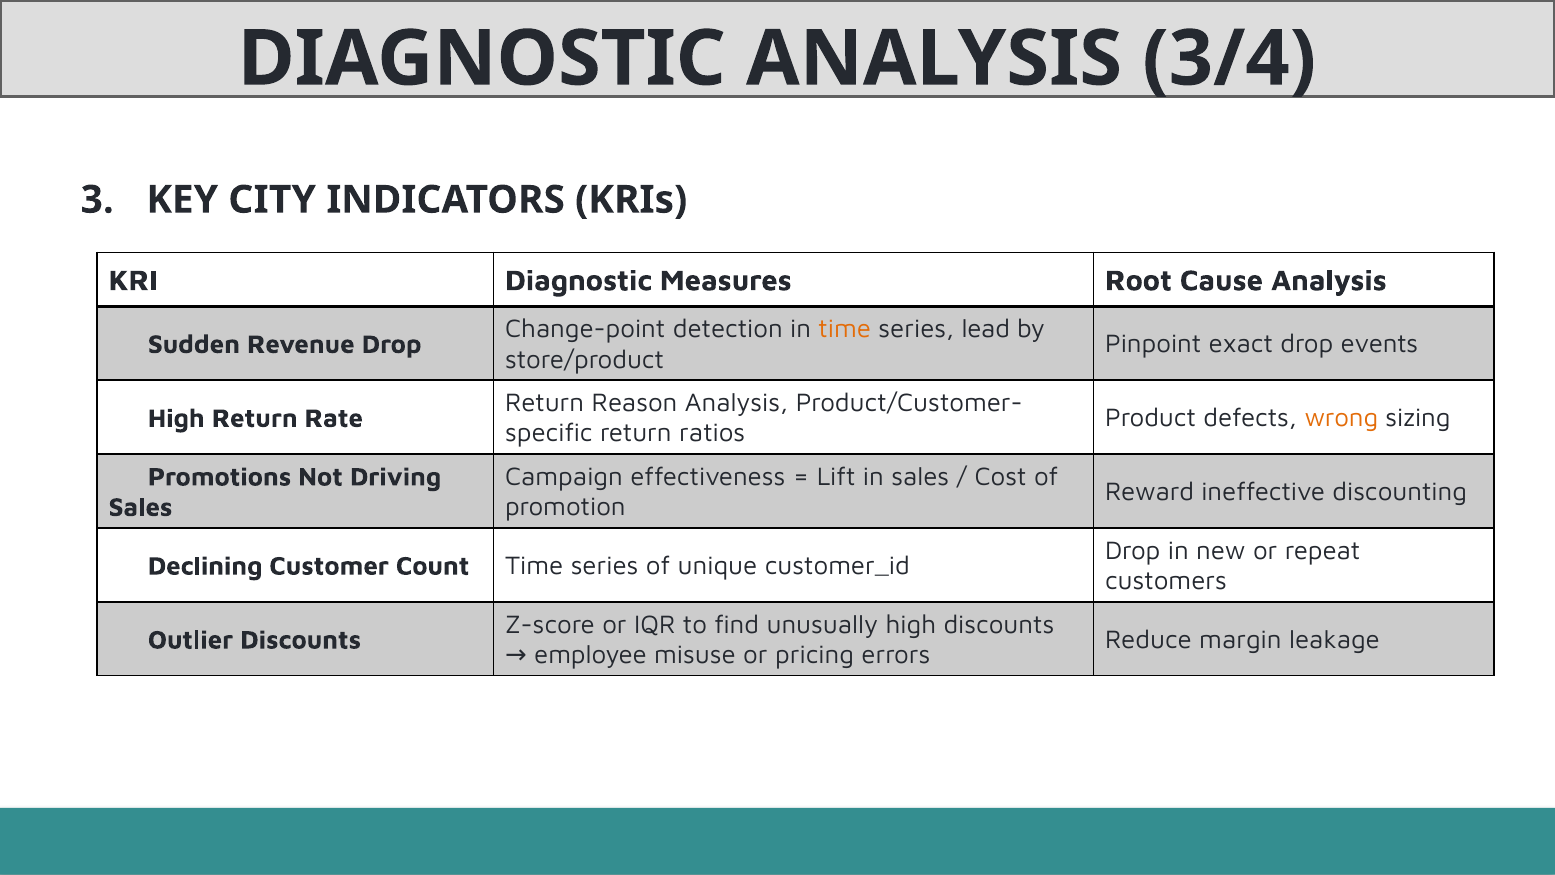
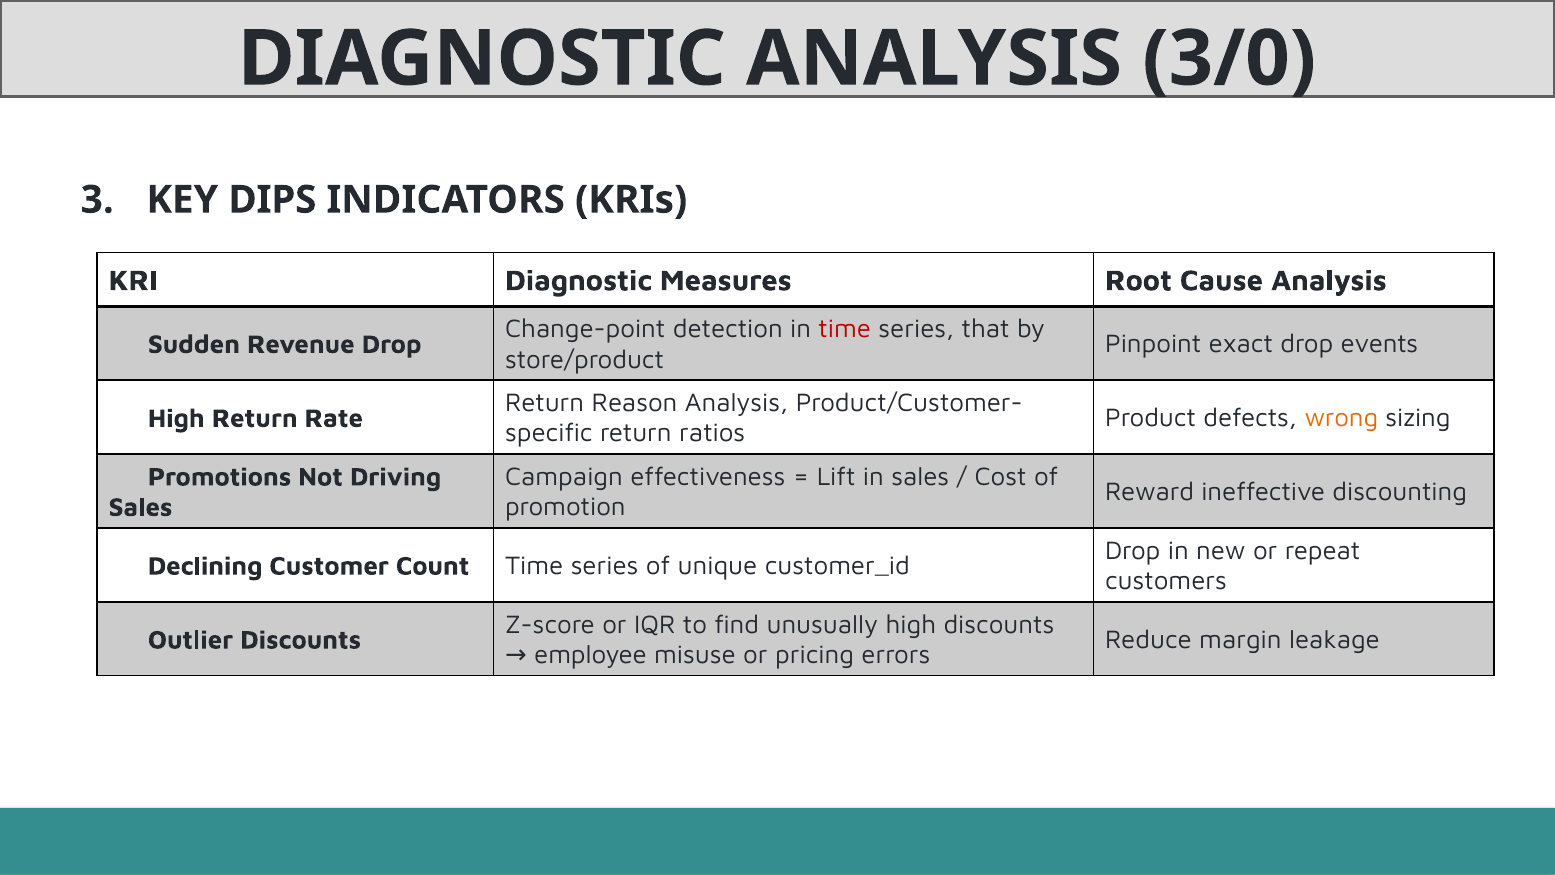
3/4: 3/4 -> 3/0
CITY: CITY -> DIPS
time at (845, 329) colour: orange -> red
lead: lead -> that
